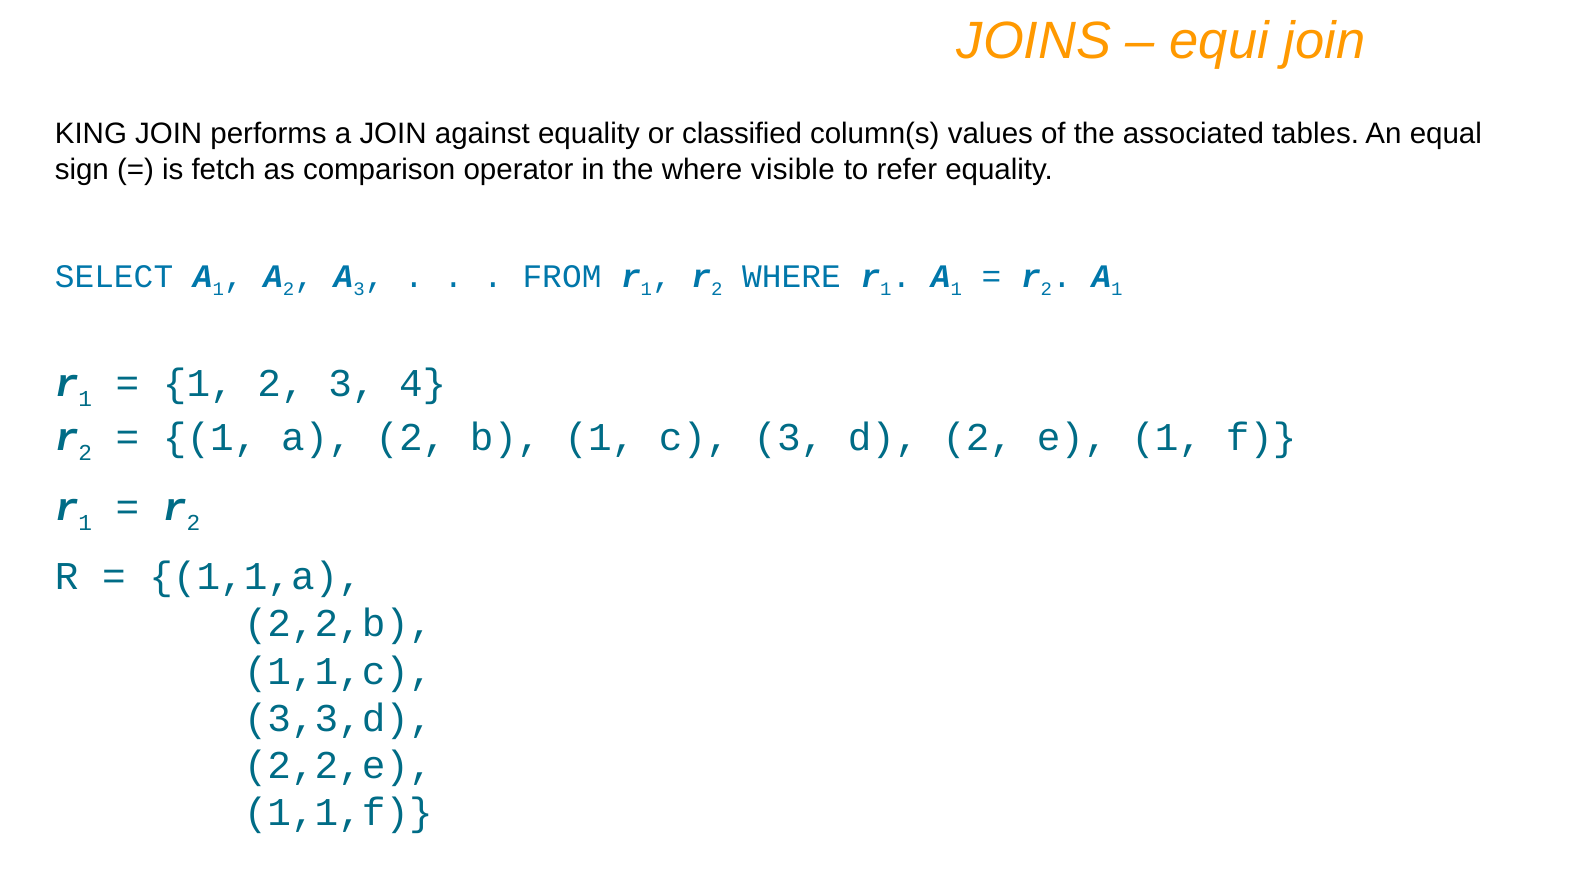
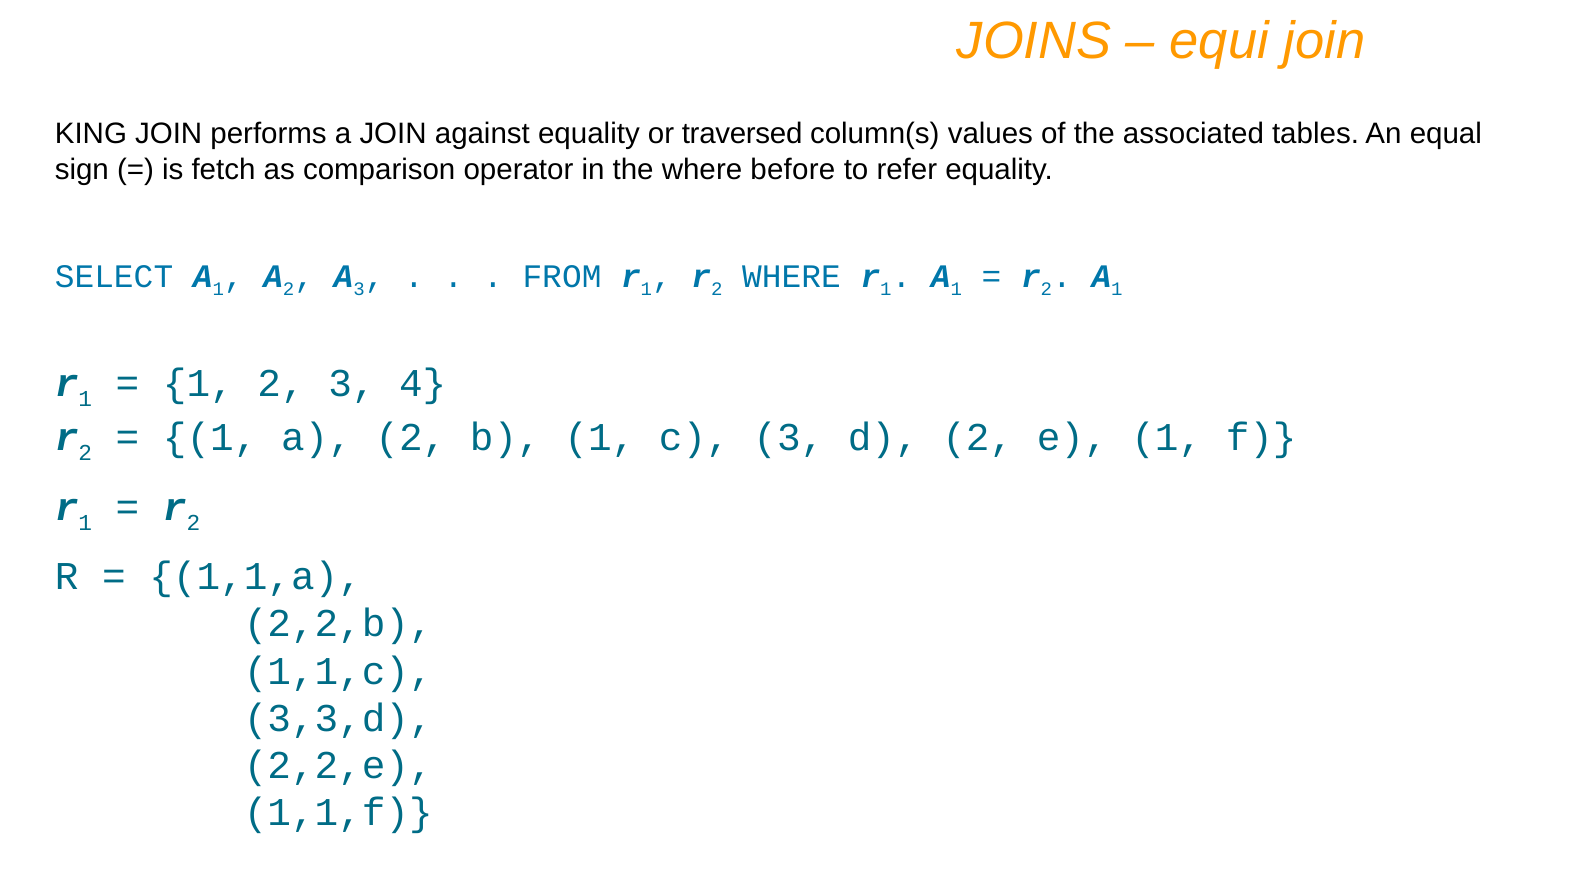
classified: classified -> traversed
visible: visible -> before
